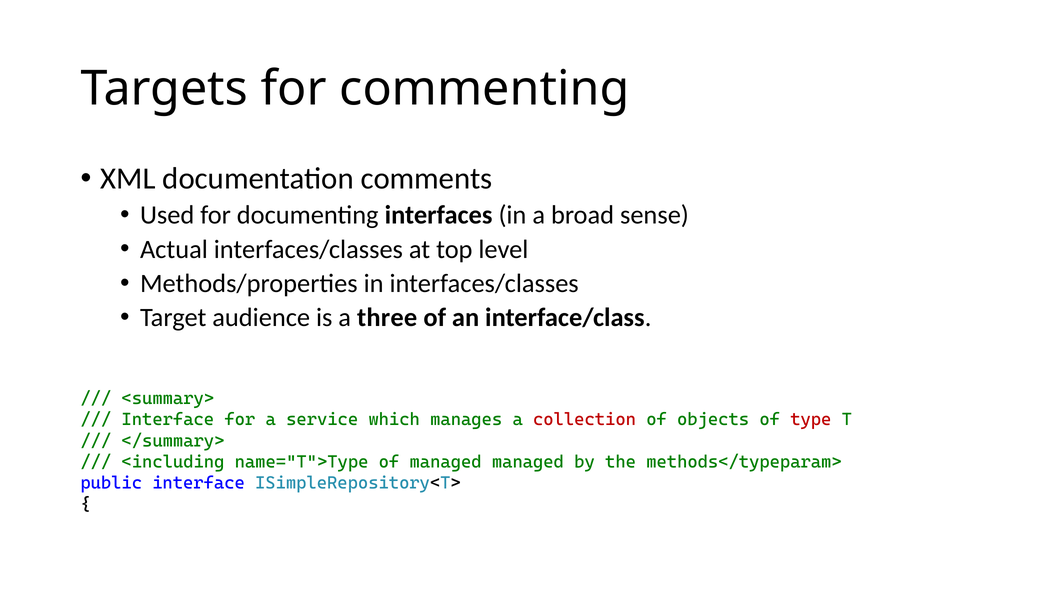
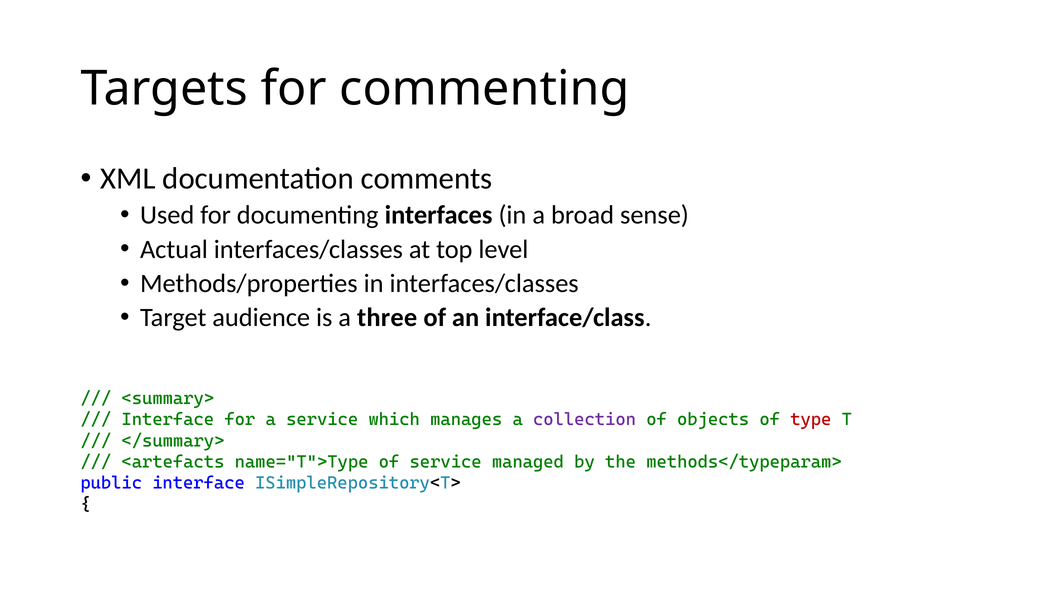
collection colour: red -> purple
<including: <including -> <artefacts
of managed: managed -> service
